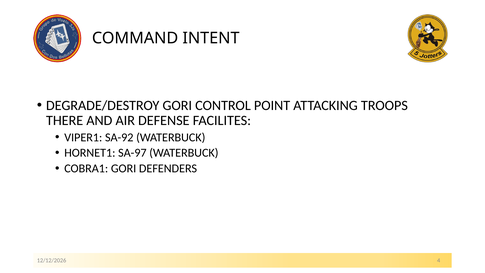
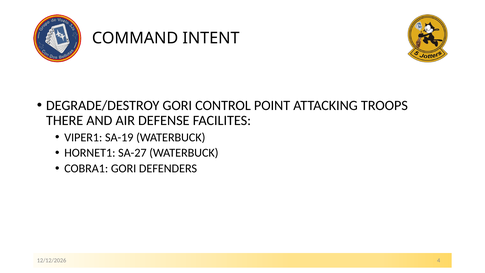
SA-92: SA-92 -> SA-19
SA-97: SA-97 -> SA-27
